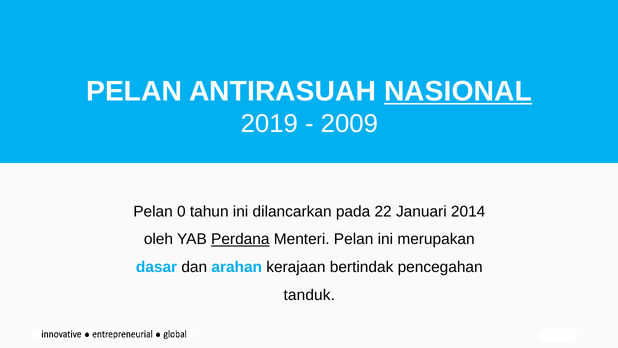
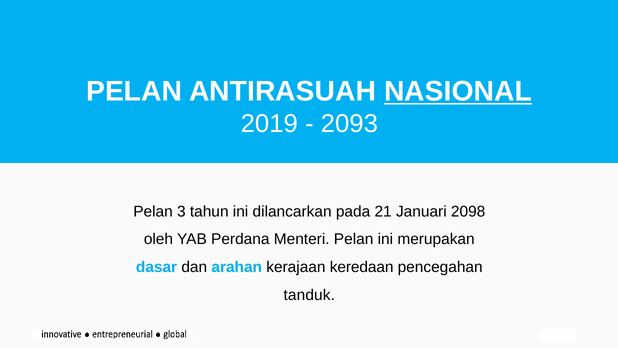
2009: 2009 -> 2093
0: 0 -> 3
22: 22 -> 21
2014: 2014 -> 2098
Perdana underline: present -> none
bertindak: bertindak -> keredaan
